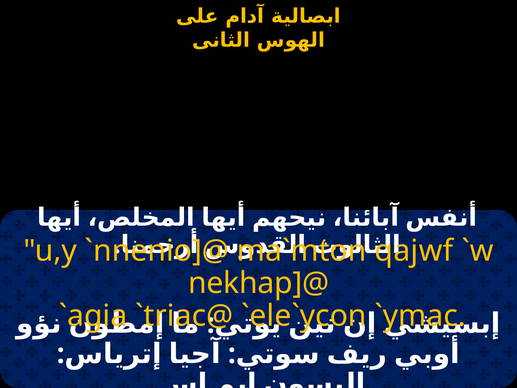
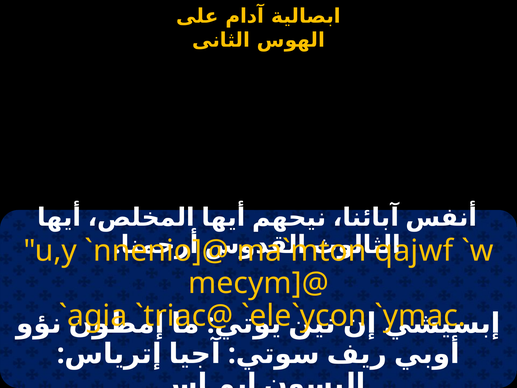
nekhap]@: nekhap]@ -> mecym]@
